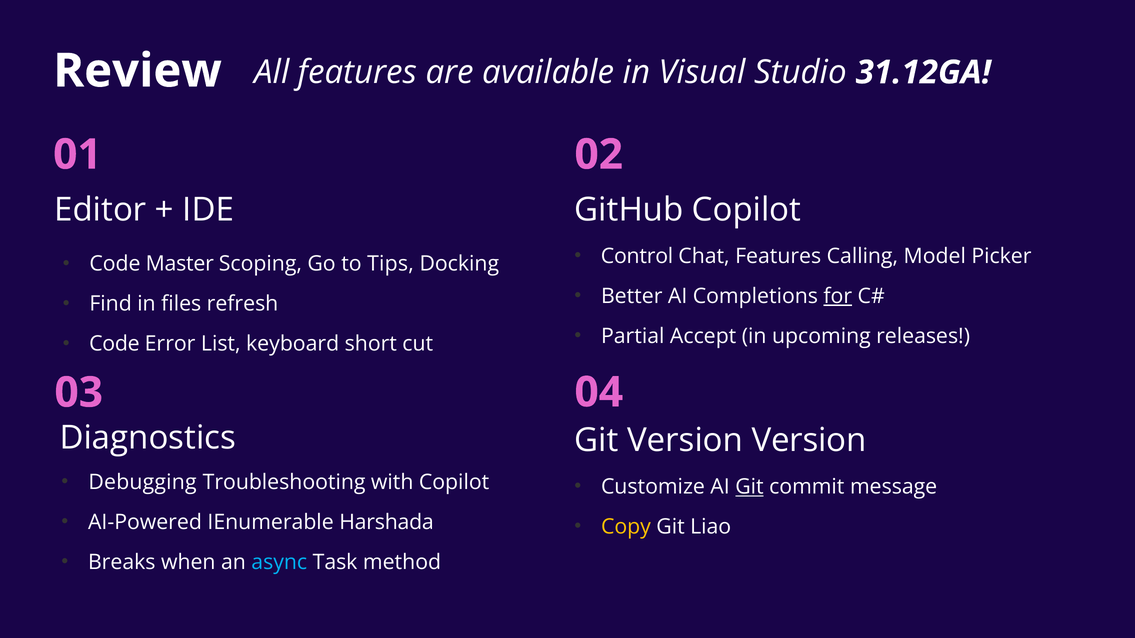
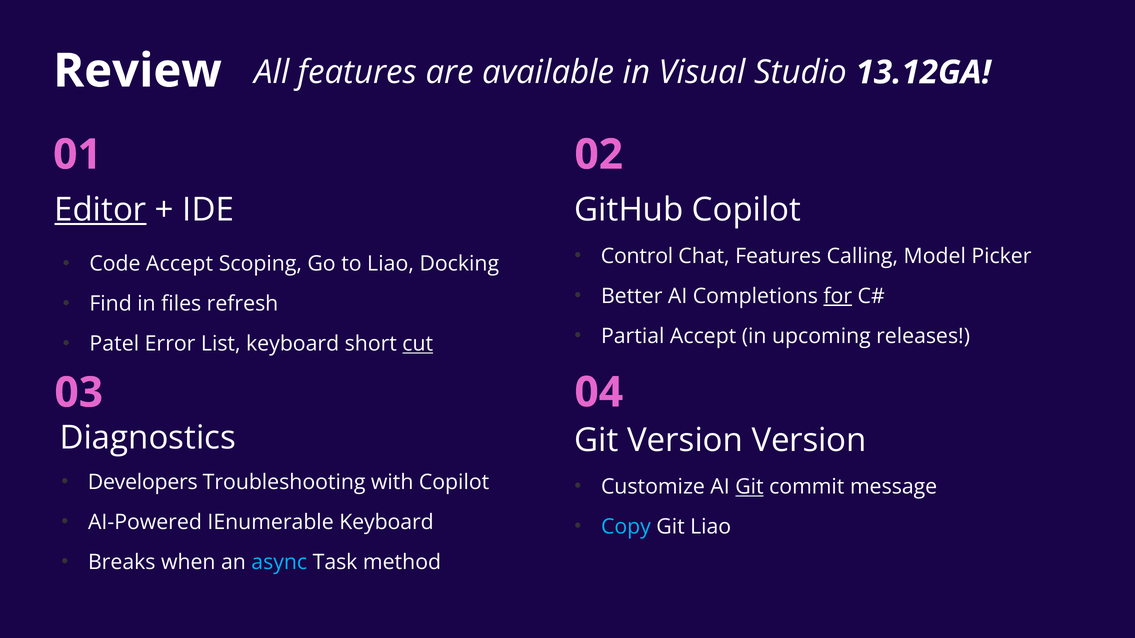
31.12GA: 31.12GA -> 13.12GA
Editor underline: none -> present
Code Master: Master -> Accept
to Tips: Tips -> Liao
Code at (114, 344): Code -> Patel
cut underline: none -> present
Debugging: Debugging -> Developers
IEnumerable Harshada: Harshada -> Keyboard
Copy colour: yellow -> light blue
